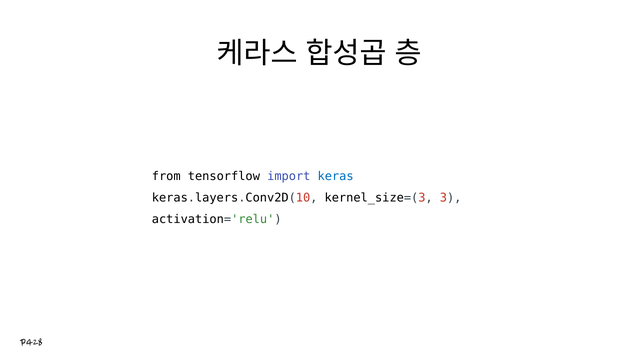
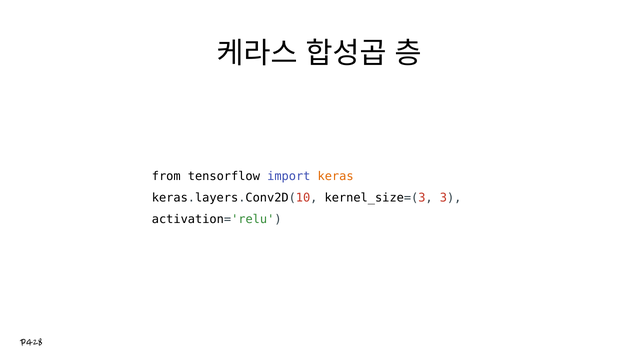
keras colour: blue -> orange
